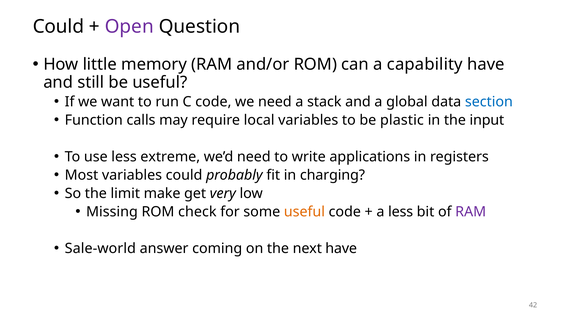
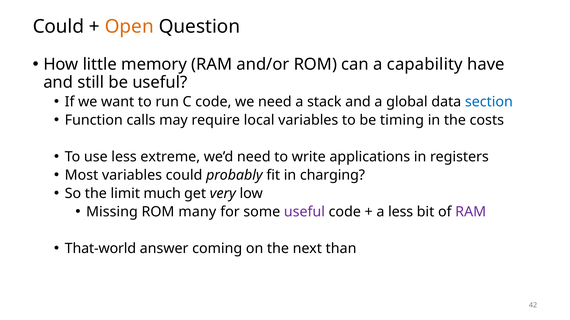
Open colour: purple -> orange
plastic: plastic -> timing
input: input -> costs
make: make -> much
check: check -> many
useful at (304, 212) colour: orange -> purple
Sale-world: Sale-world -> That-world
next have: have -> than
